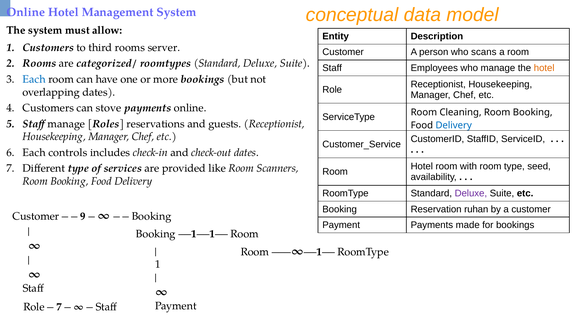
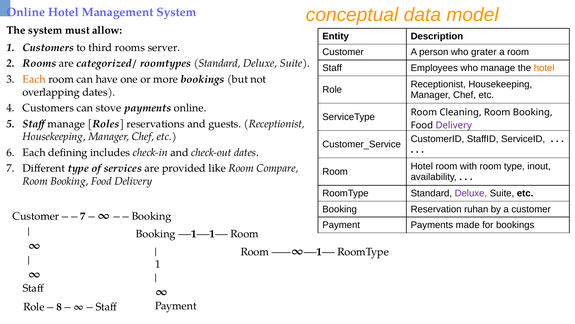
scans: scans -> grater
Each at (34, 79) colour: blue -> orange
Delivery at (454, 125) colour: blue -> purple
controls: controls -> defining
seed: seed -> inout
Scanners: Scanners -> Compare
9 at (83, 216): 9 -> 7
7 at (59, 306): 7 -> 8
